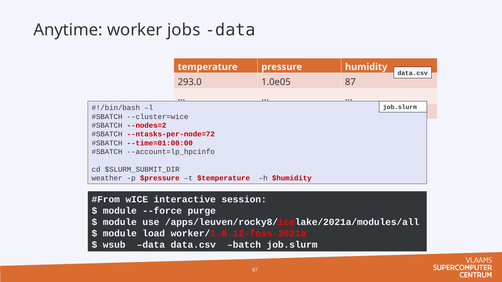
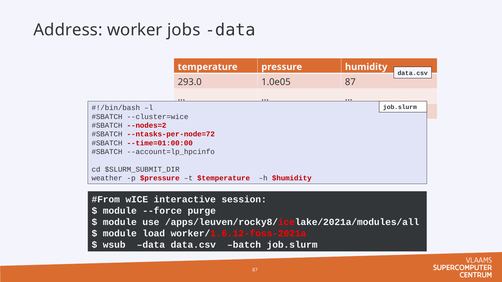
Anytime: Anytime -> Address
